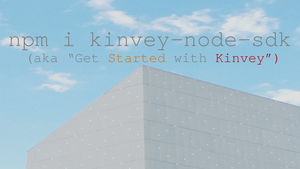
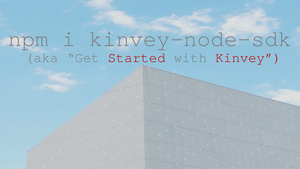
Started colour: orange -> red
